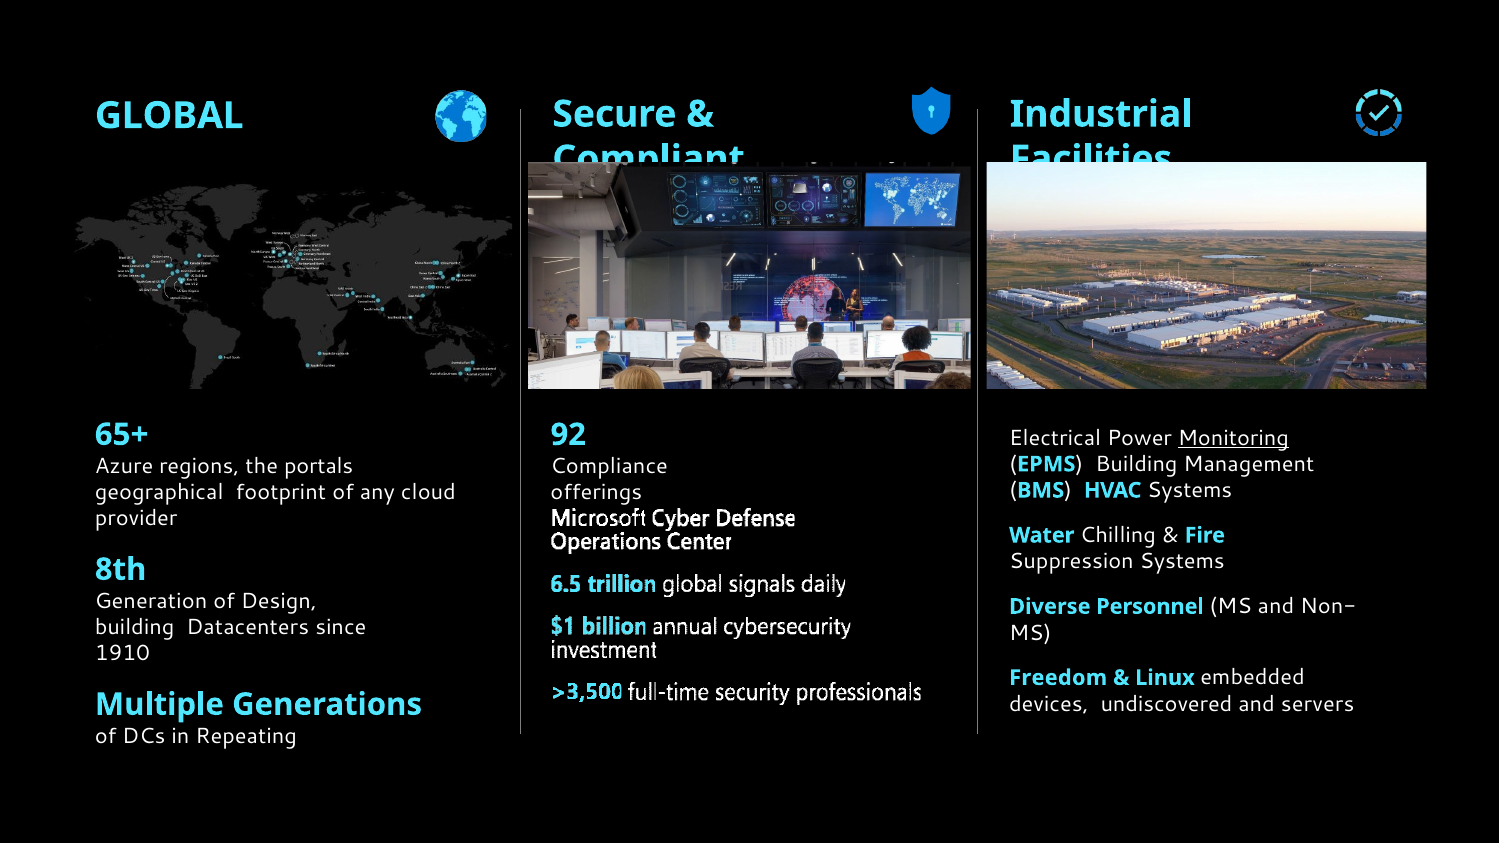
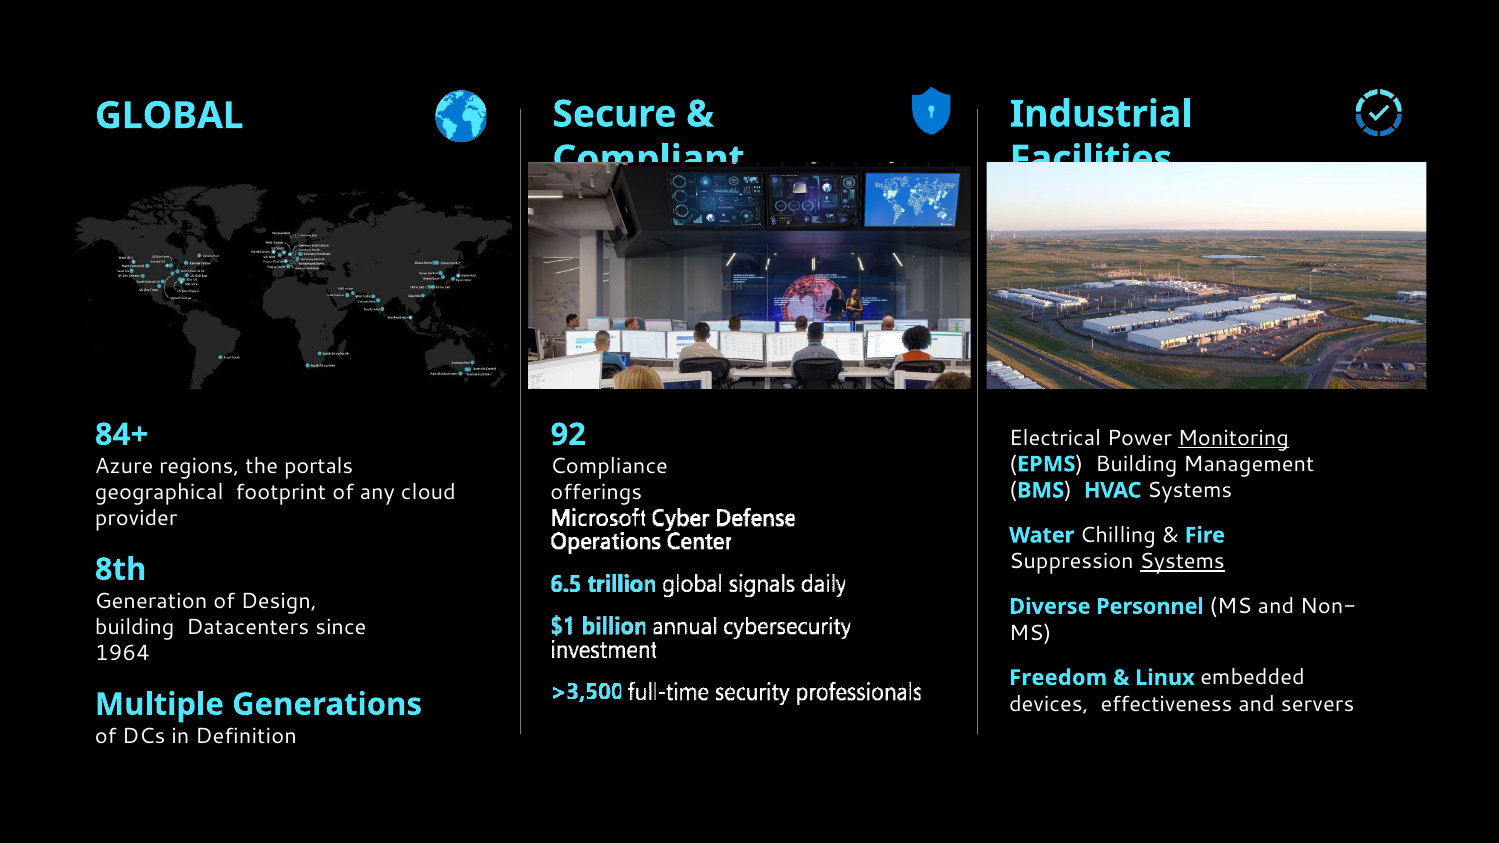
65+: 65+ -> 84+
Systems at (1182, 562) underline: none -> present
1910: 1910 -> 1964
undiscovered: undiscovered -> effectiveness
Repeating: Repeating -> Definition
